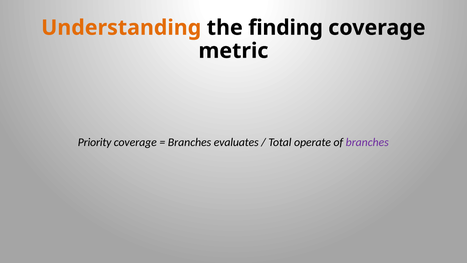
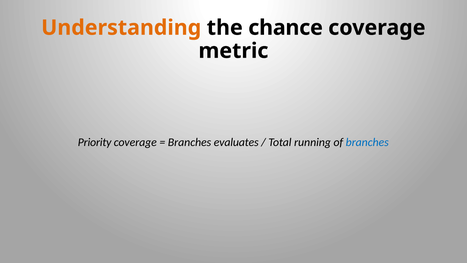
finding: finding -> chance
operate: operate -> running
branches at (367, 142) colour: purple -> blue
